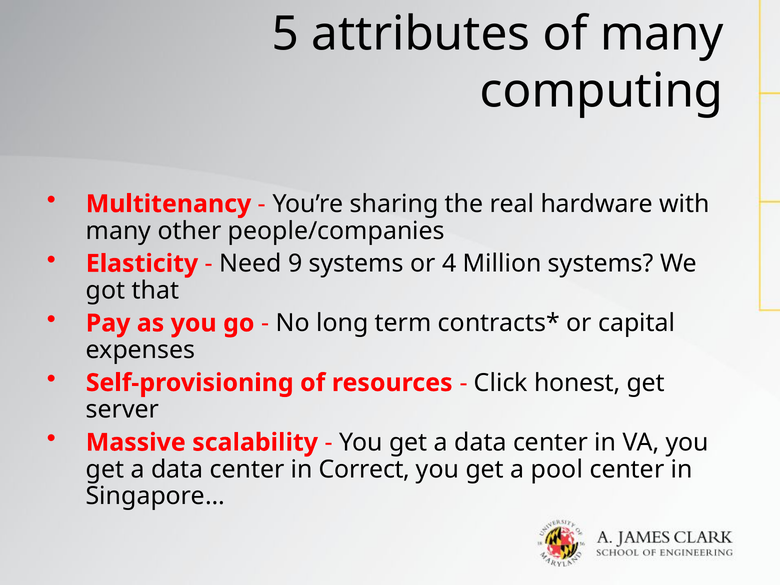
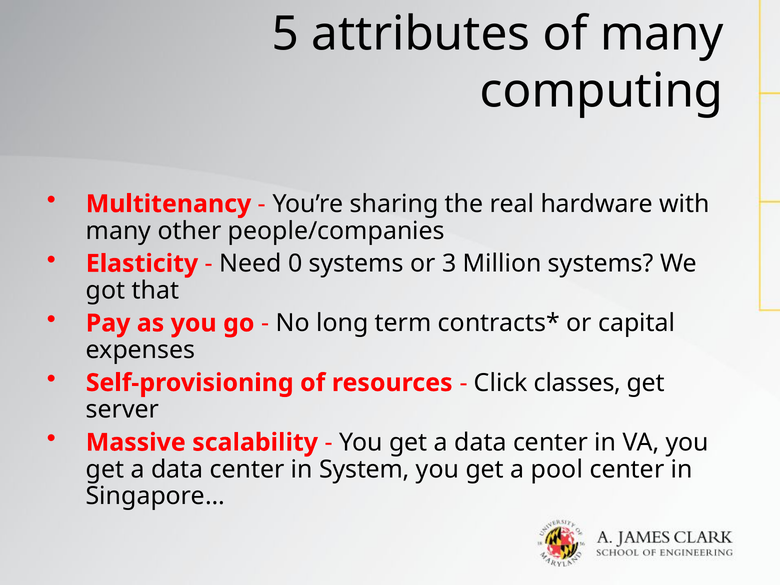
9: 9 -> 0
4: 4 -> 3
honest: honest -> classes
Correct: Correct -> System
